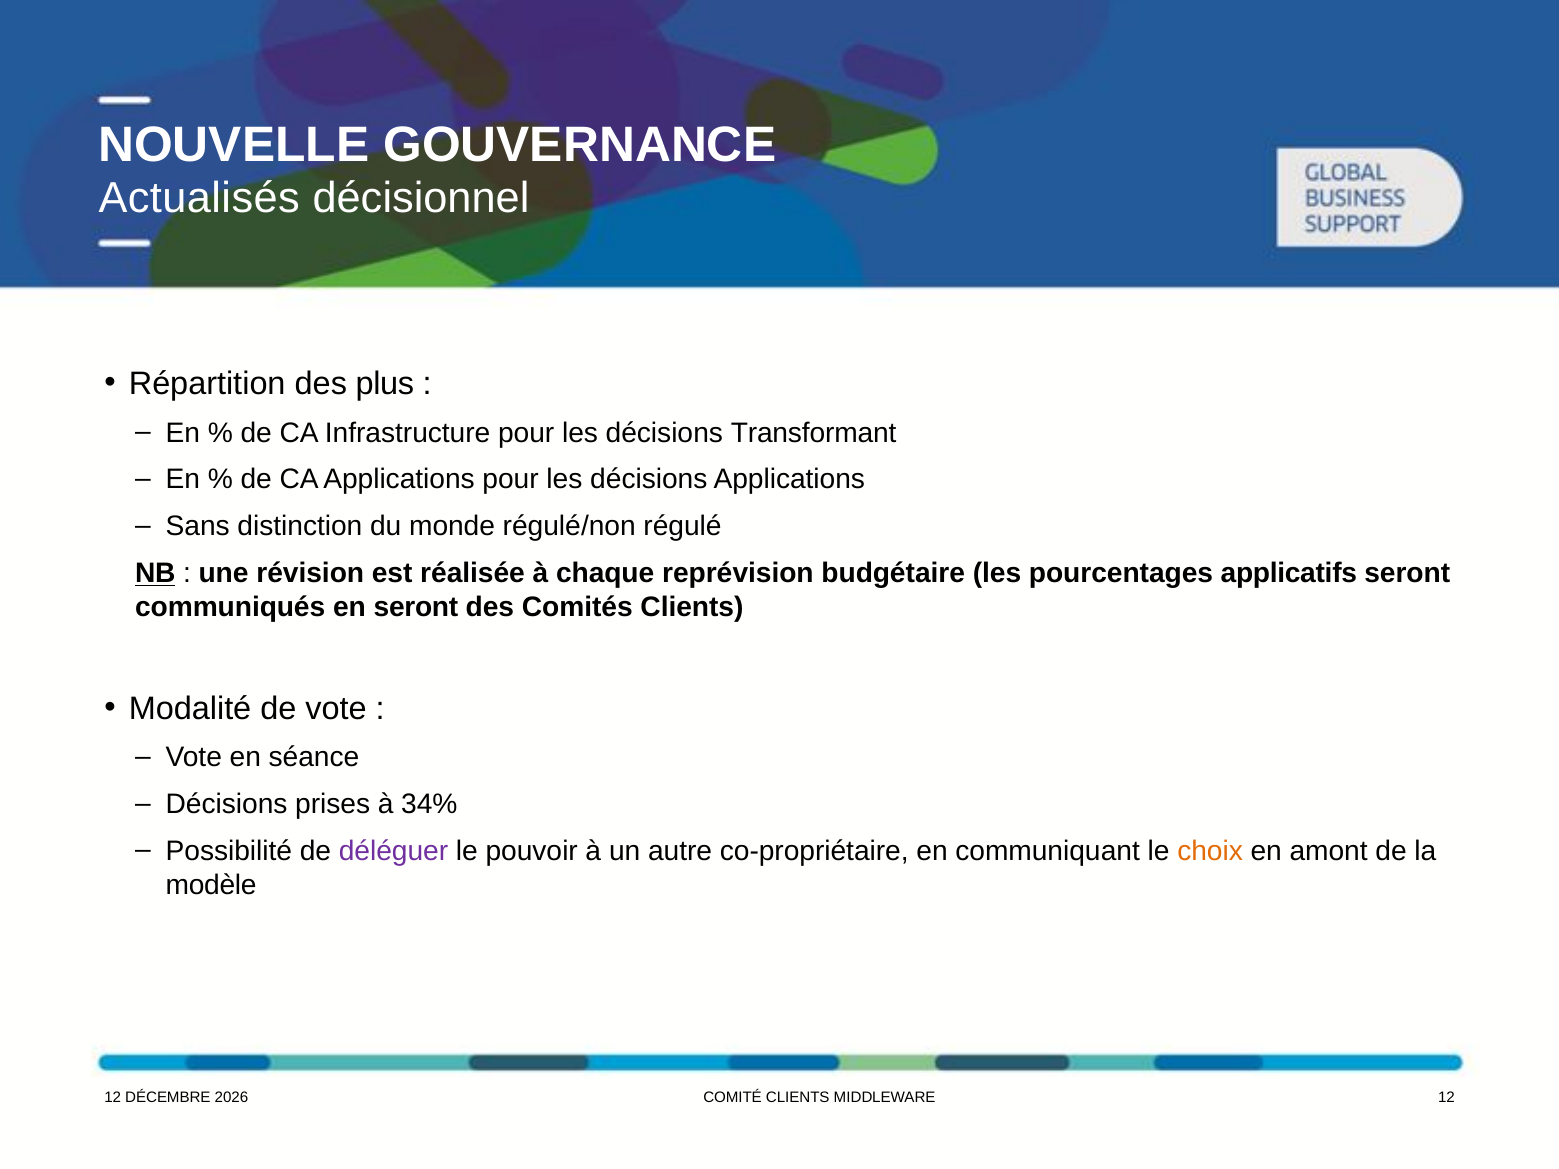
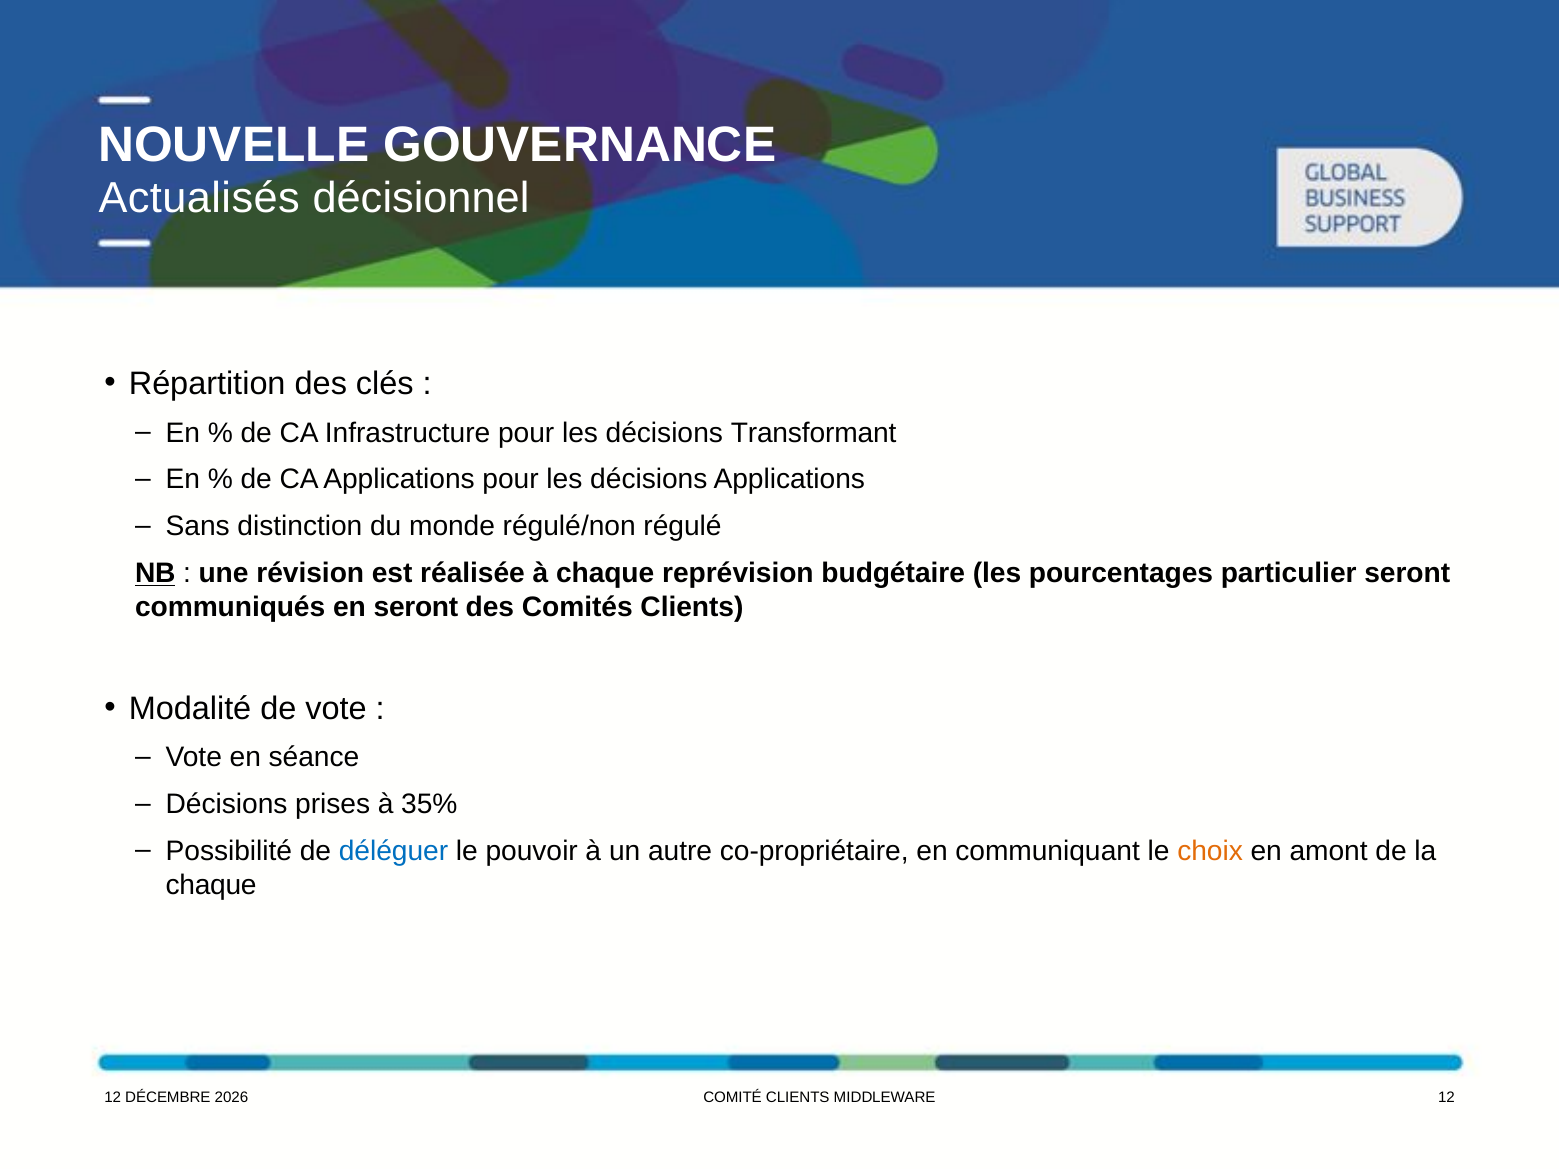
plus: plus -> clés
applicatifs: applicatifs -> particulier
34%: 34% -> 35%
déléguer colour: purple -> blue
modèle at (211, 885): modèle -> chaque
